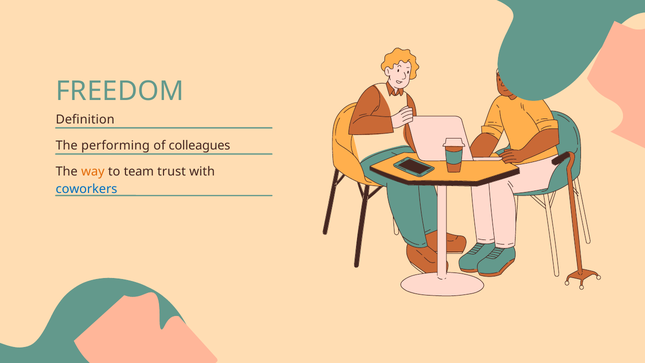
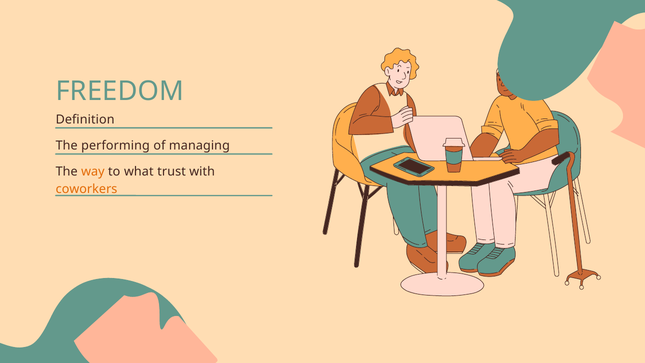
colleagues: colleagues -> managing
team: team -> what
coworkers colour: blue -> orange
